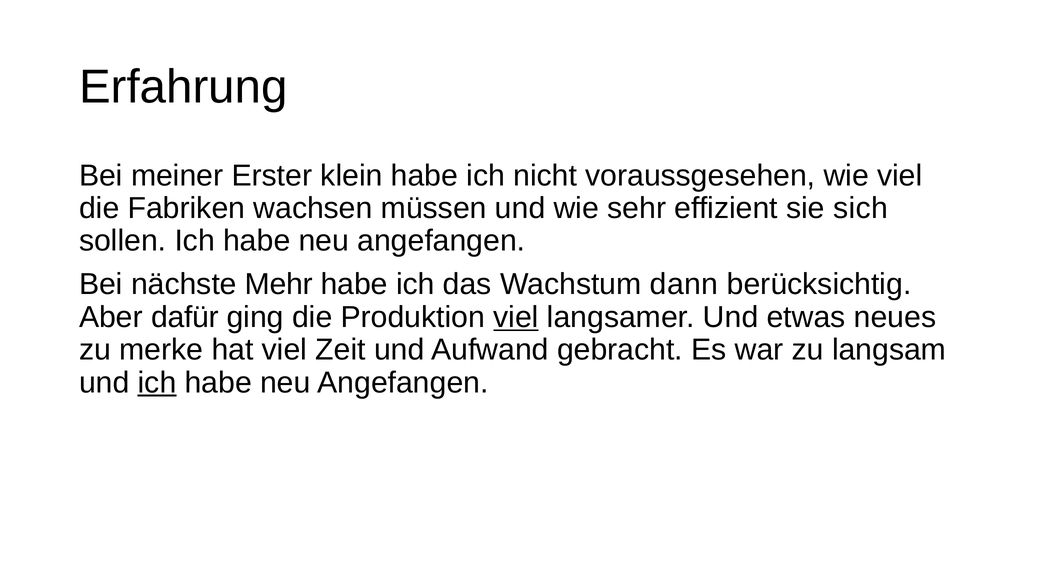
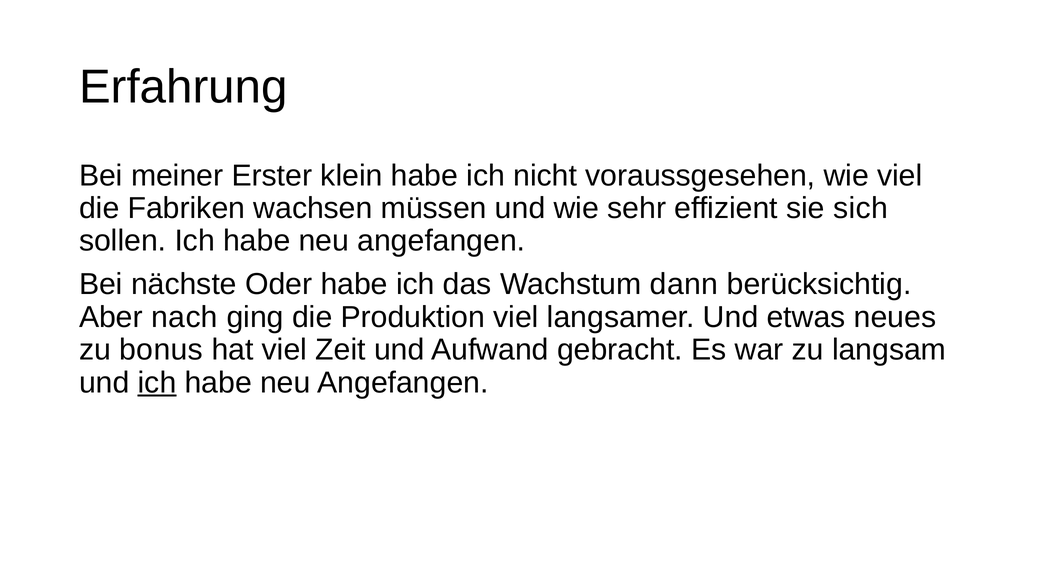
Mehr: Mehr -> Oder
dafür: dafür -> nach
viel at (516, 317) underline: present -> none
merke: merke -> bonus
